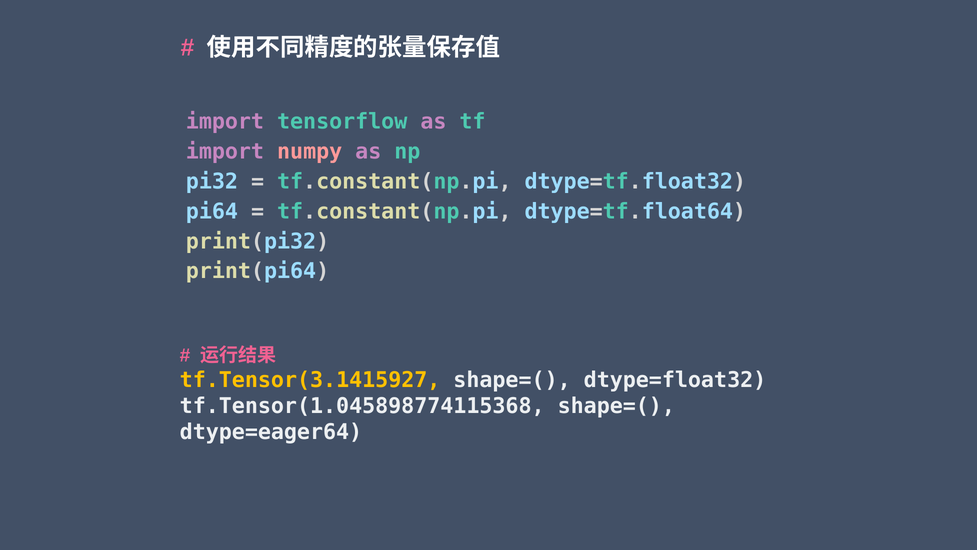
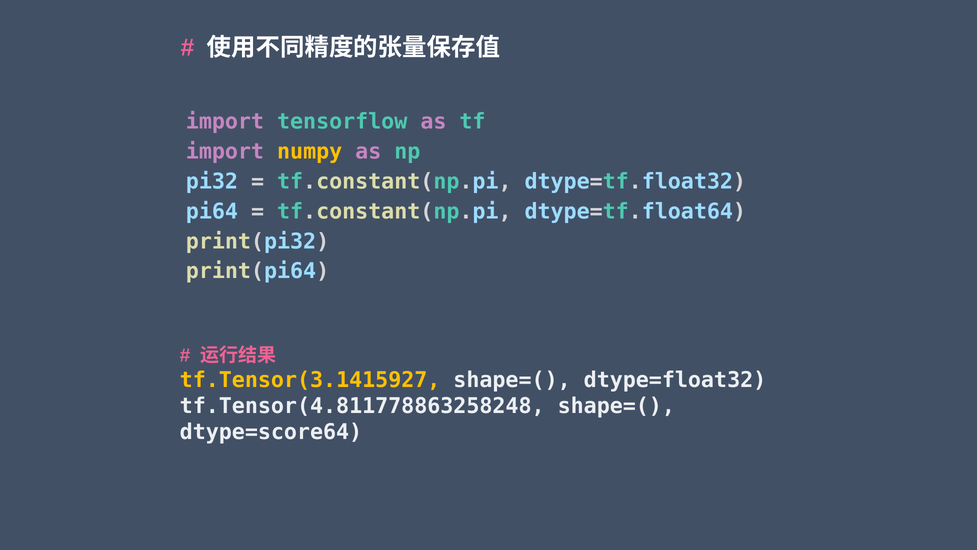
numpy colour: pink -> yellow
tf.Tensor(1.045898774115368: tf.Tensor(1.045898774115368 -> tf.Tensor(4.811778863258248
dtype=eager64: dtype=eager64 -> dtype=score64
